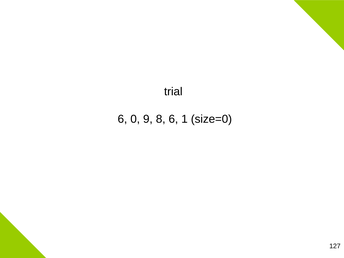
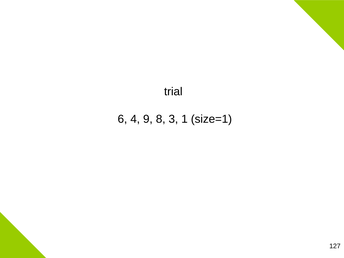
0: 0 -> 4
8 6: 6 -> 3
size=0: size=0 -> size=1
